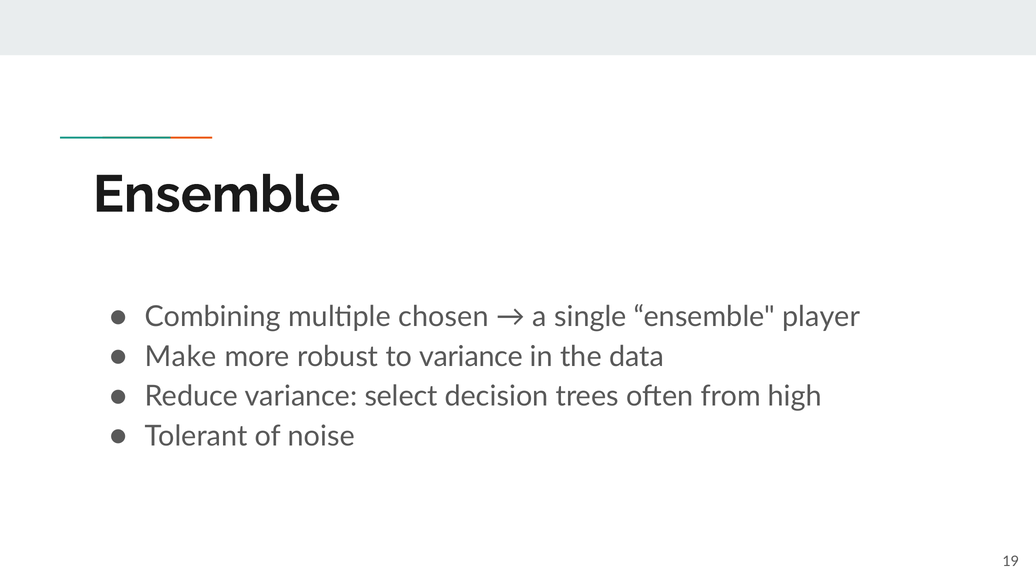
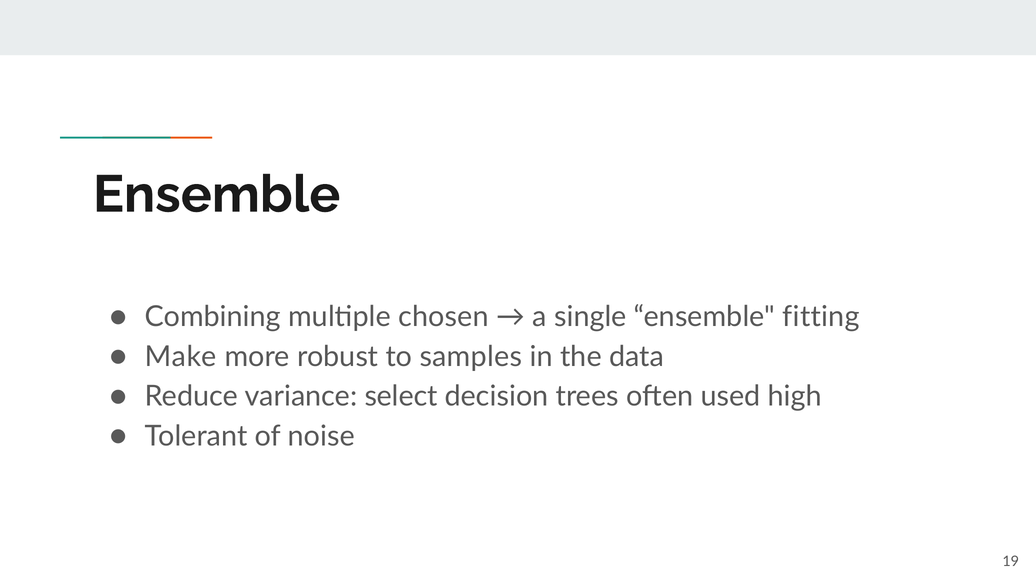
player: player -> fitting
to variance: variance -> samples
from: from -> used
